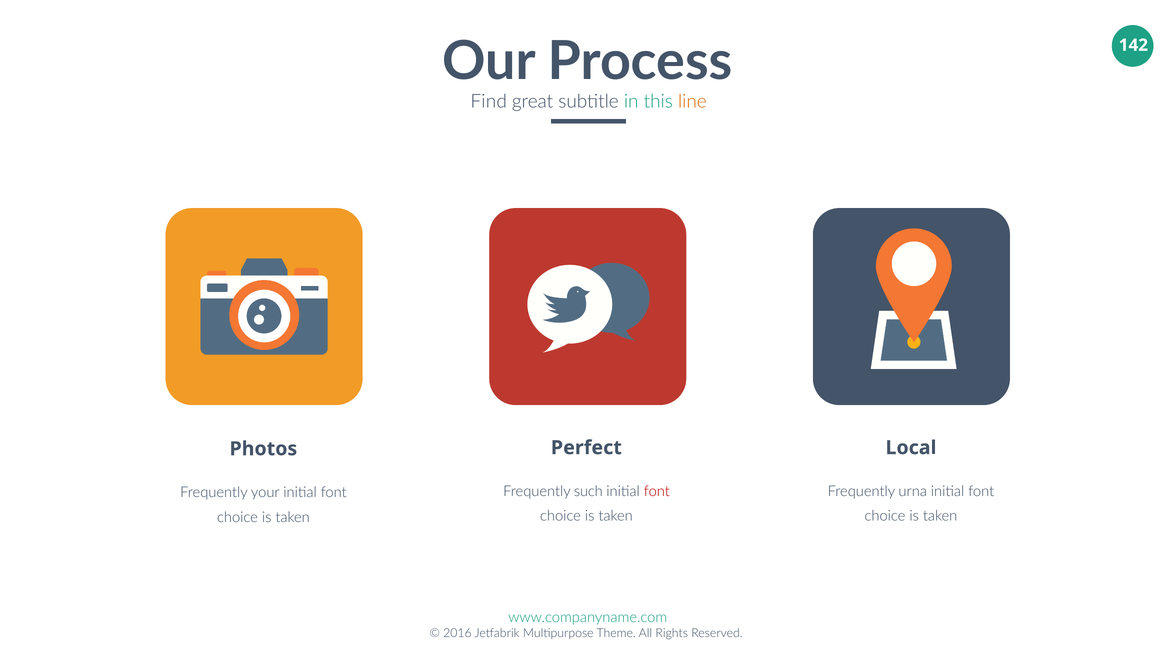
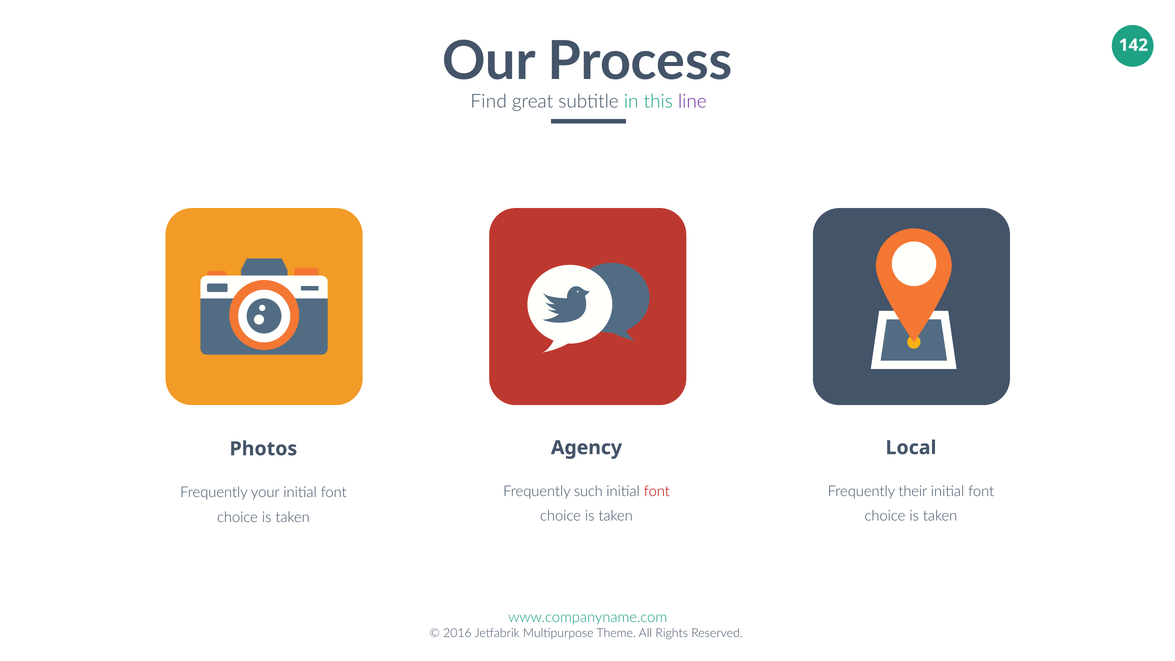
line colour: orange -> purple
Perfect: Perfect -> Agency
urna: urna -> their
